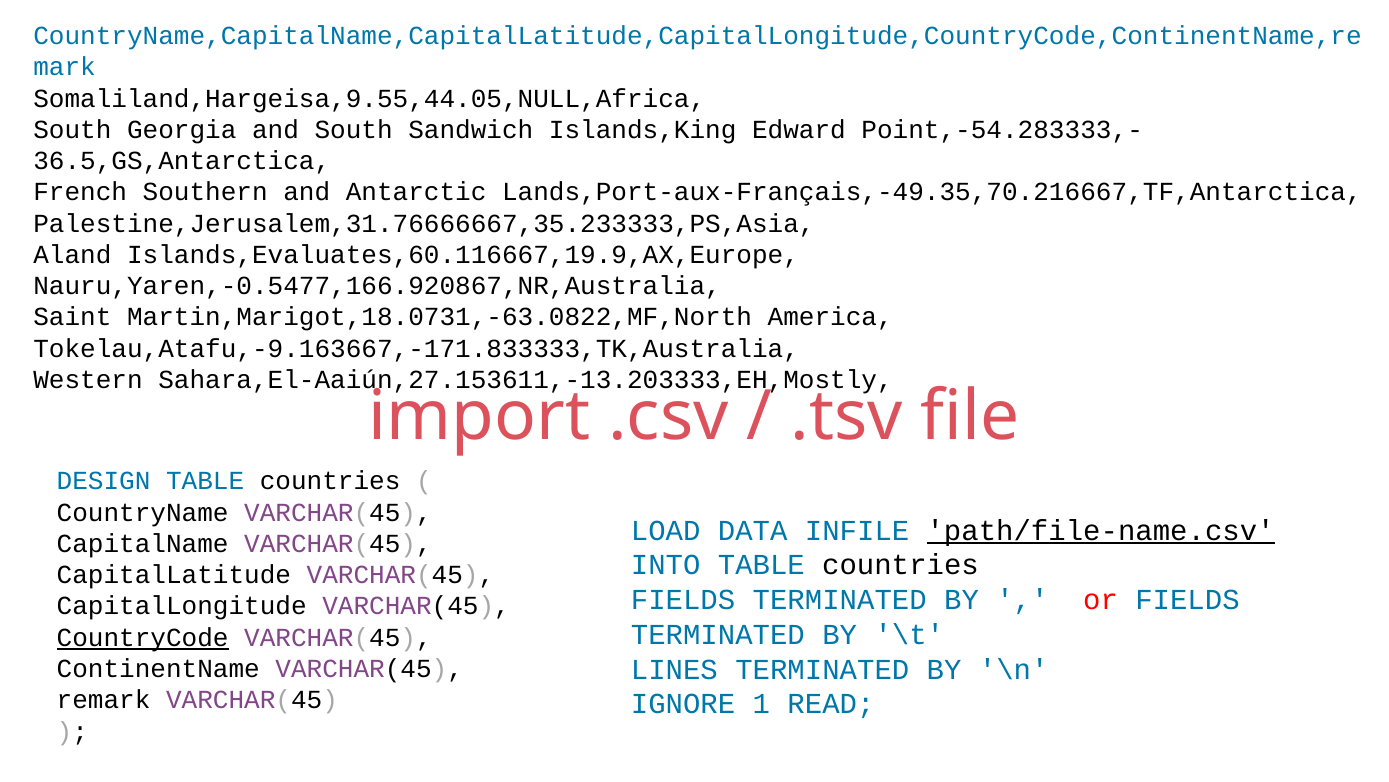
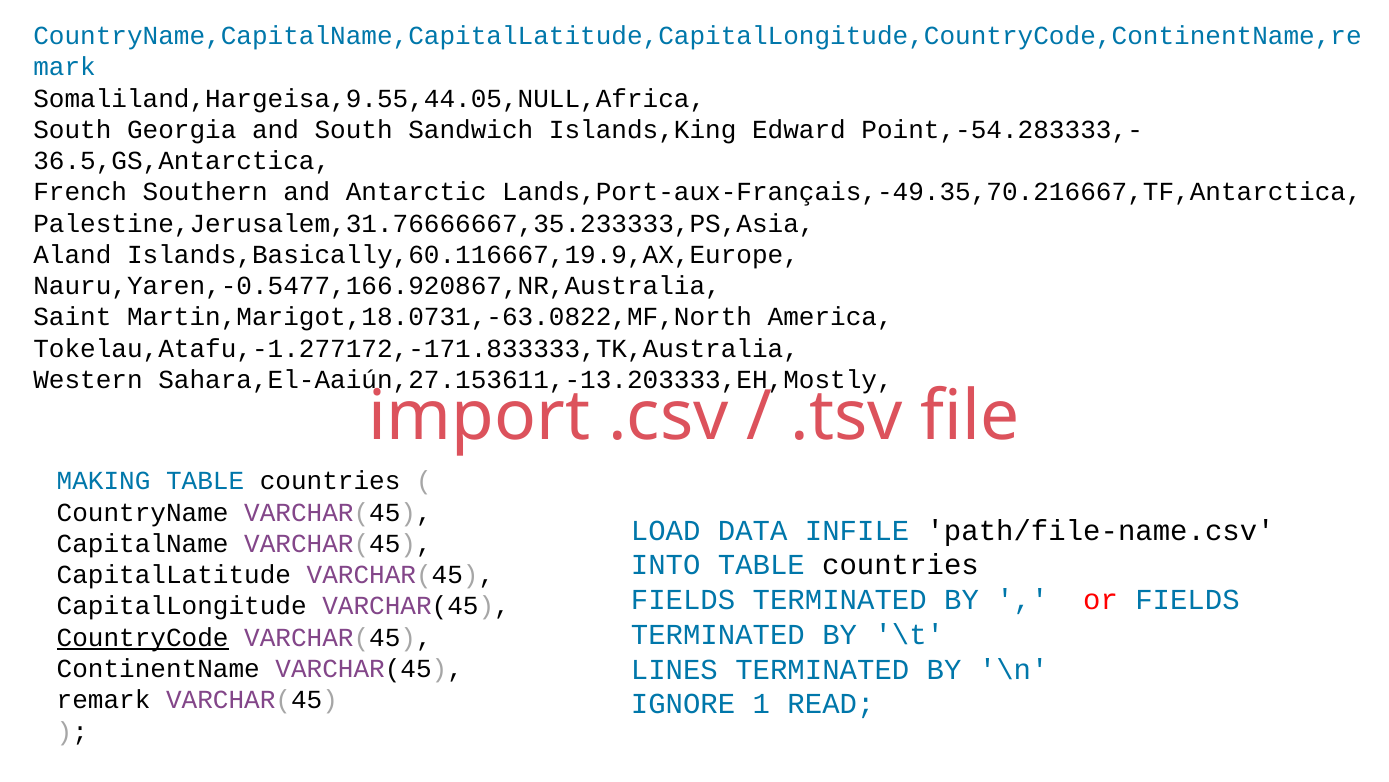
Islands,Evaluates,60.116667,19.9,AX,Europe: Islands,Evaluates,60.116667,19.9,AX,Europe -> Islands,Basically,60.116667,19.9,AX,Europe
Tokelau,Atafu,-9.163667,-171.833333,TK,Australia: Tokelau,Atafu,-9.163667,-171.833333,TK,Australia -> Tokelau,Atafu,-1.277172,-171.833333,TK,Australia
DESIGN: DESIGN -> MAKING
path/file-name.csv underline: present -> none
